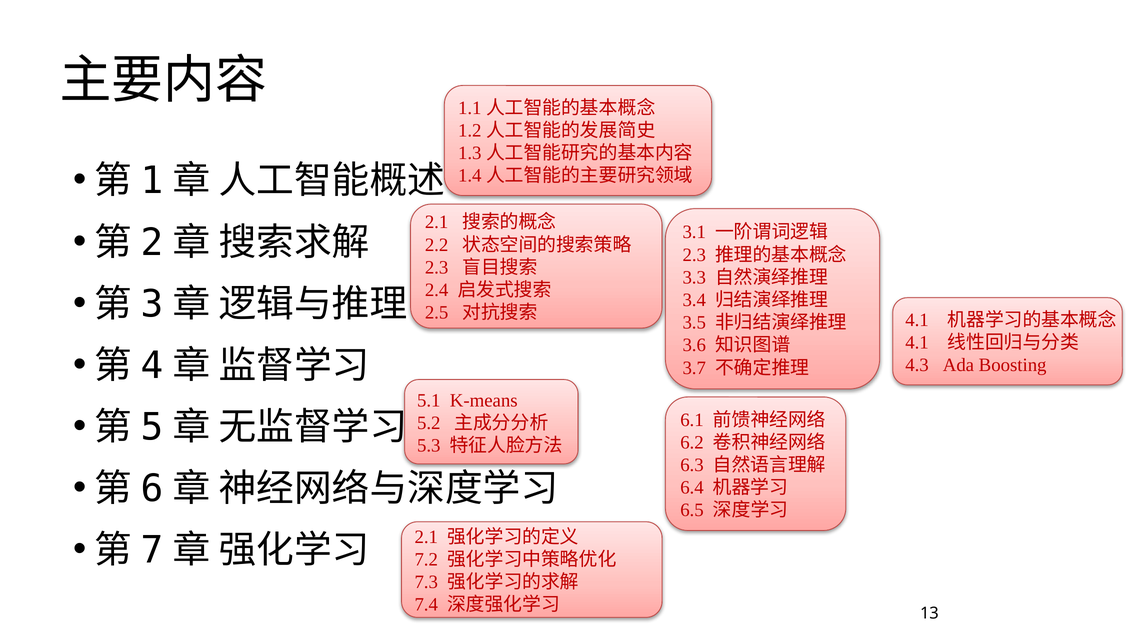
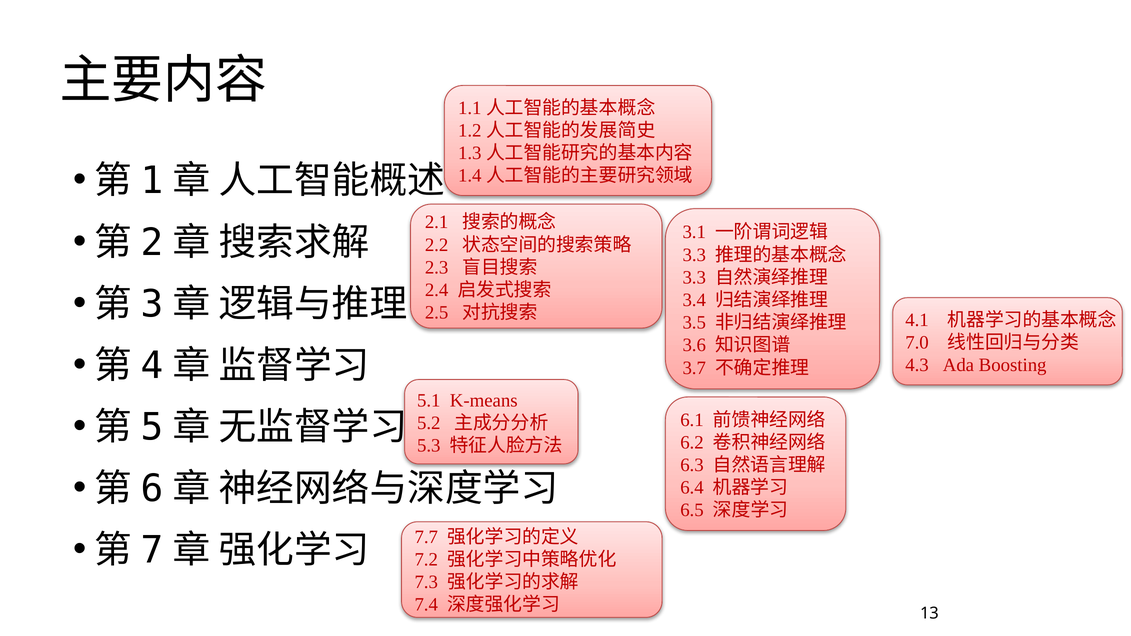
2.3 at (694, 255): 2.3 -> 3.3
4.1 at (917, 343): 4.1 -> 7.0
2.1 at (426, 537): 2.1 -> 7.7
